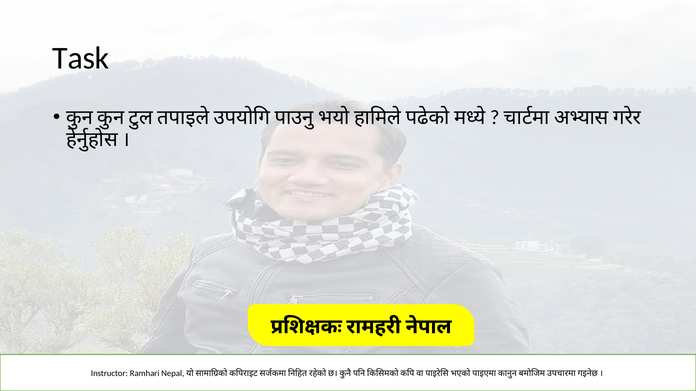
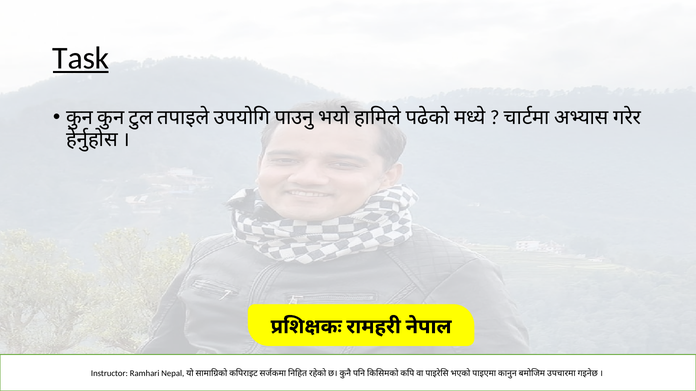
Task underline: none -> present
